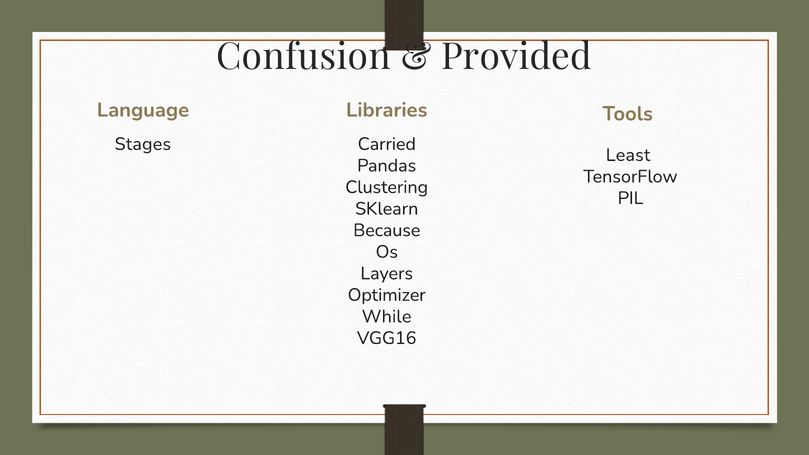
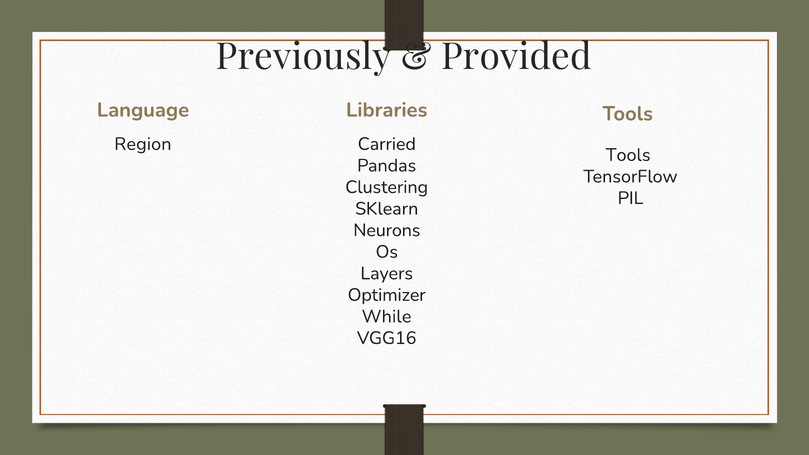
Confusion: Confusion -> Previously
Stages: Stages -> Region
Least at (628, 155): Least -> Tools
Because: Because -> Neurons
